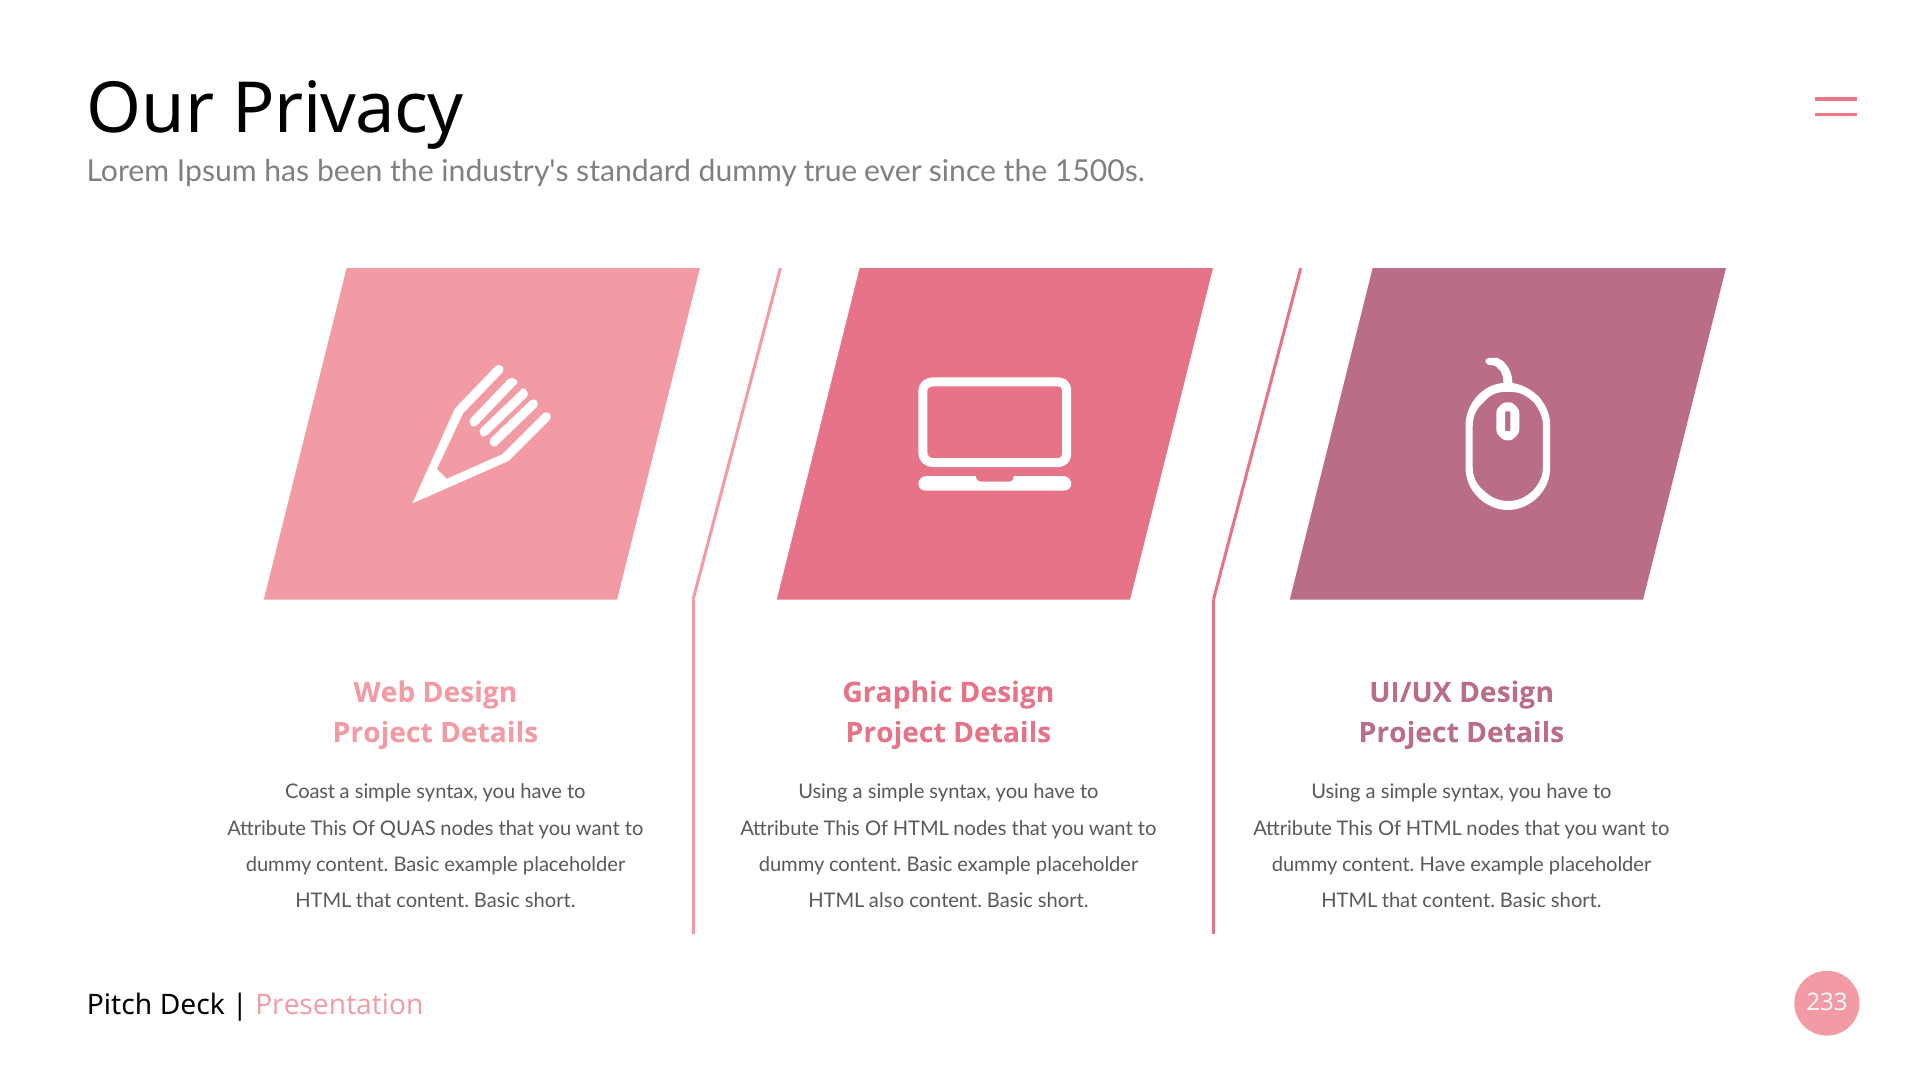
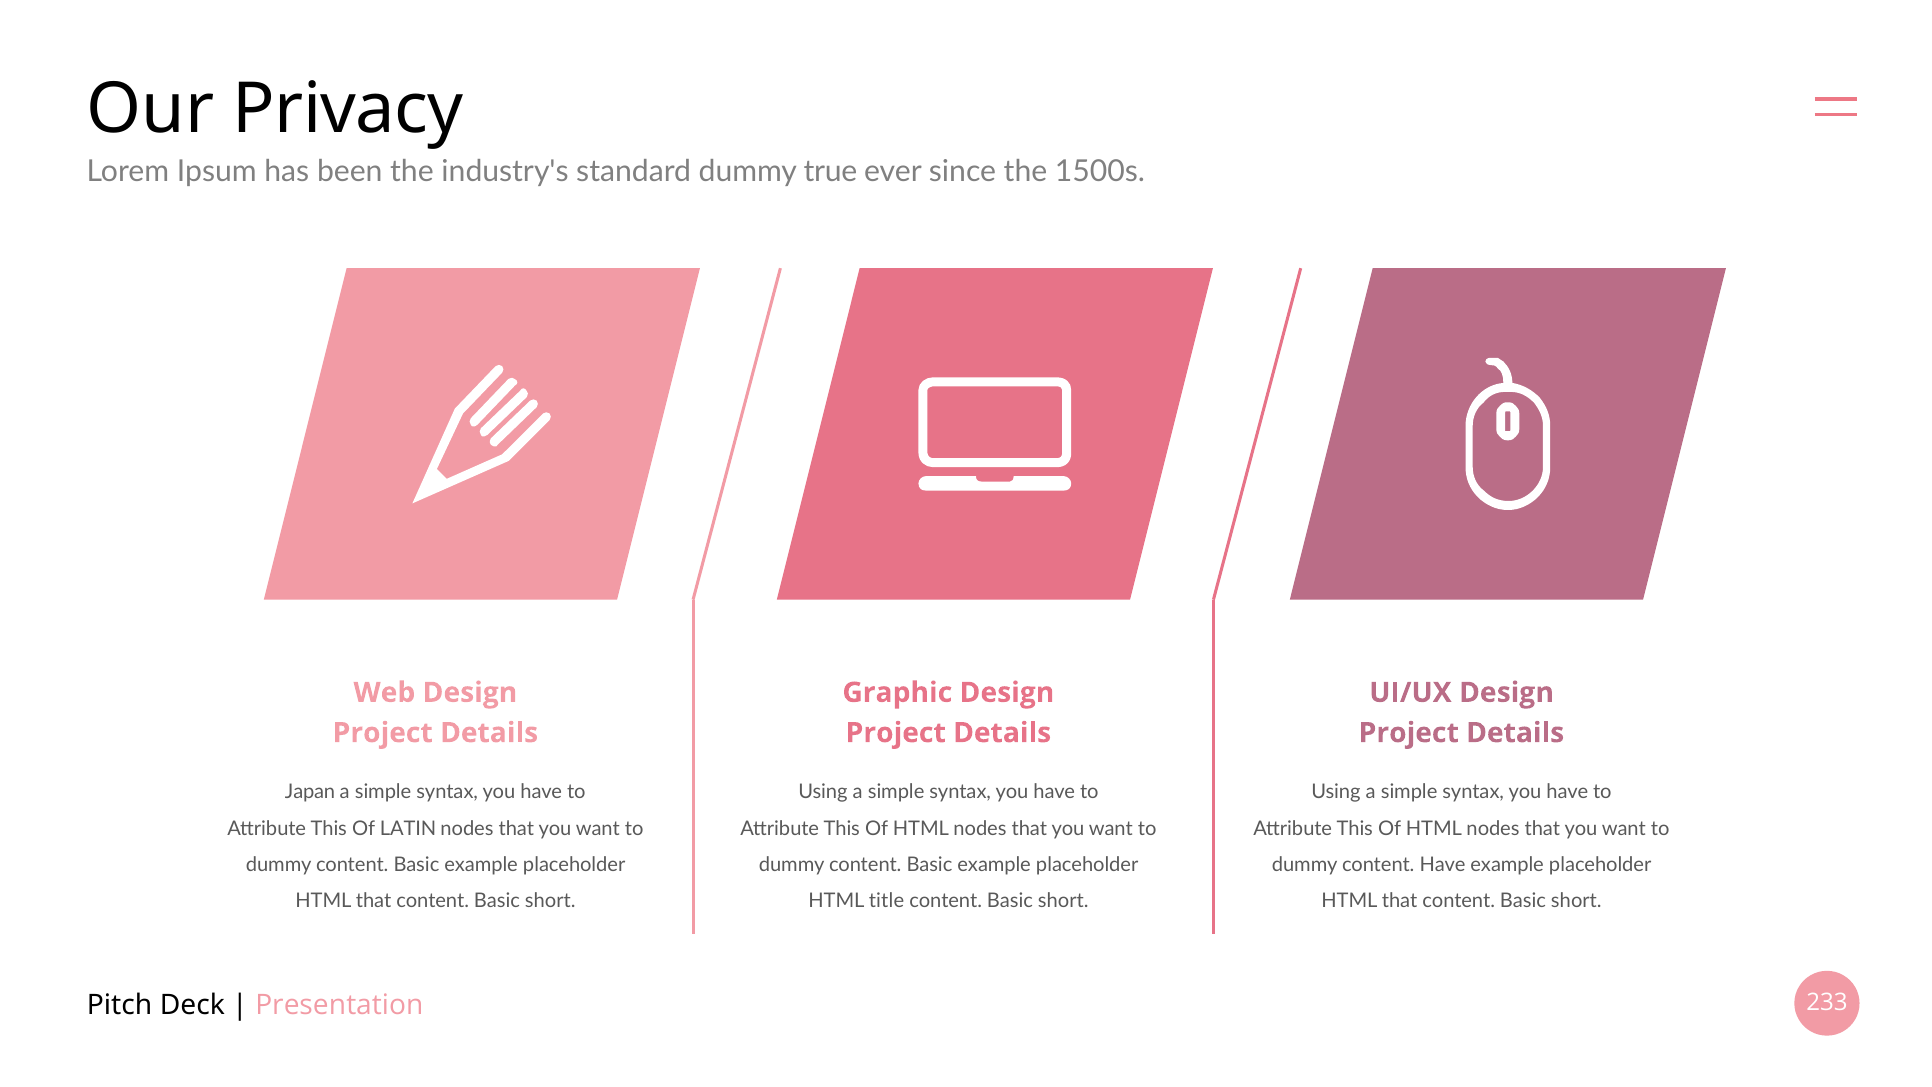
Coast: Coast -> Japan
QUAS: QUAS -> LATIN
also: also -> title
